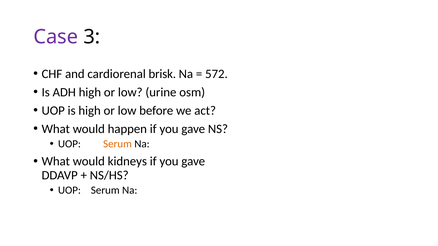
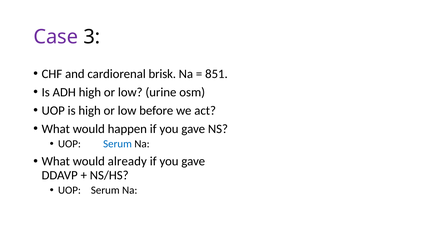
572: 572 -> 851
Serum at (118, 144) colour: orange -> blue
kidneys: kidneys -> already
